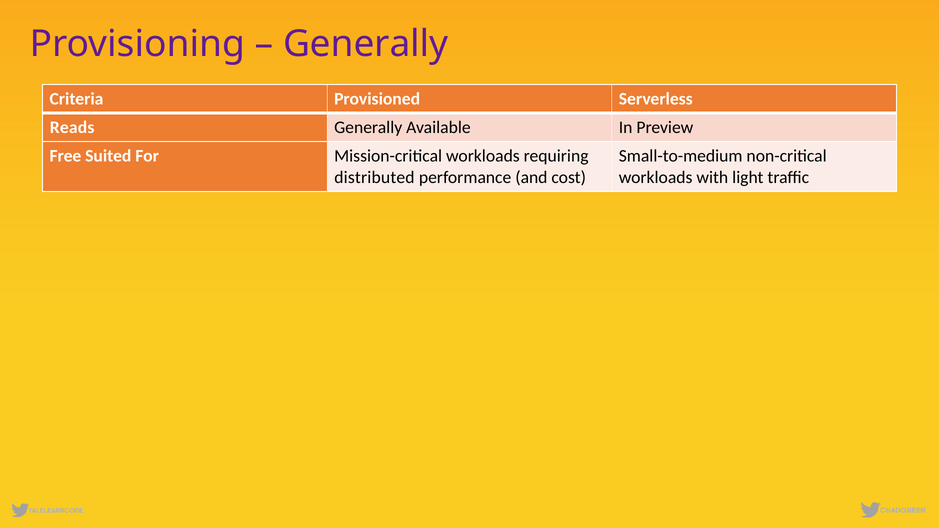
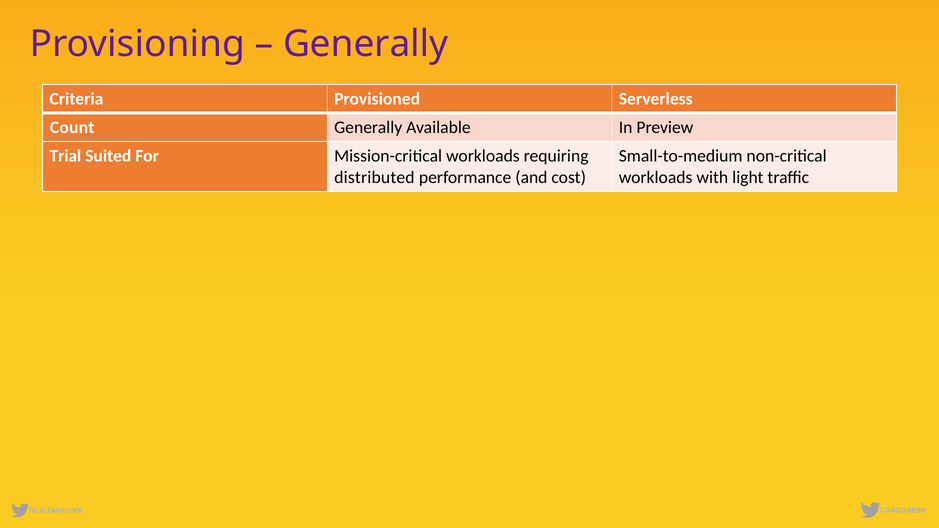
Reads: Reads -> Count
Free: Free -> Trial
